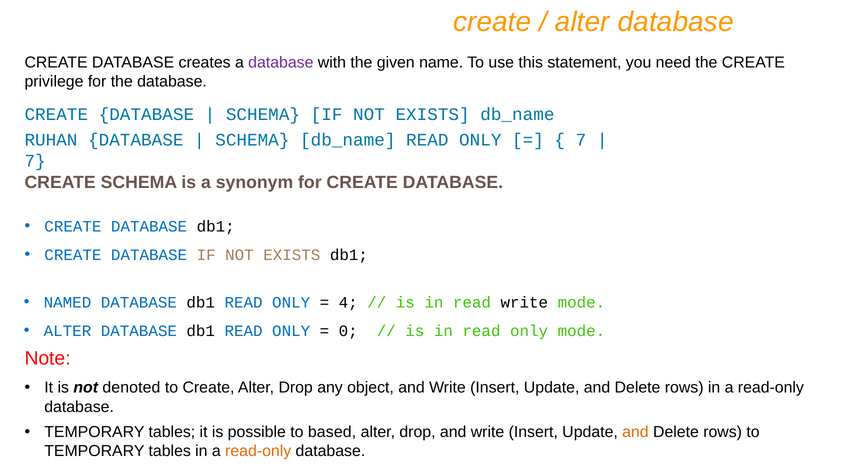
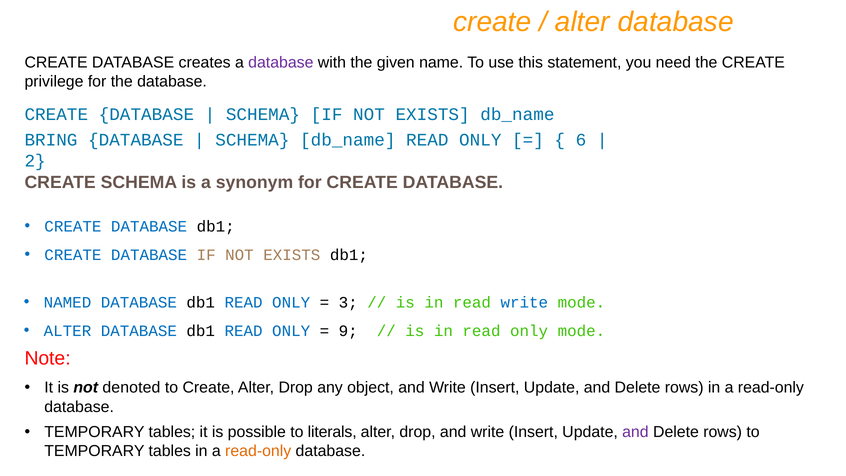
RUHAN: RUHAN -> BRING
7 at (581, 140): 7 -> 6
7 at (35, 161): 7 -> 2
4: 4 -> 3
write at (524, 302) colour: black -> blue
0: 0 -> 9
based: based -> literals
and at (635, 432) colour: orange -> purple
